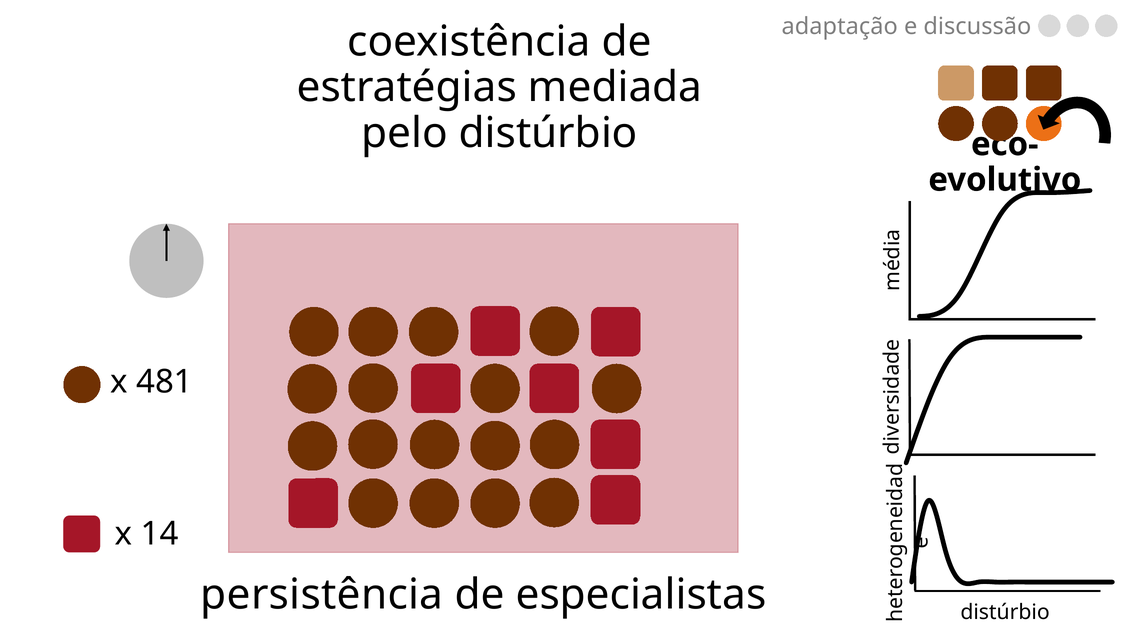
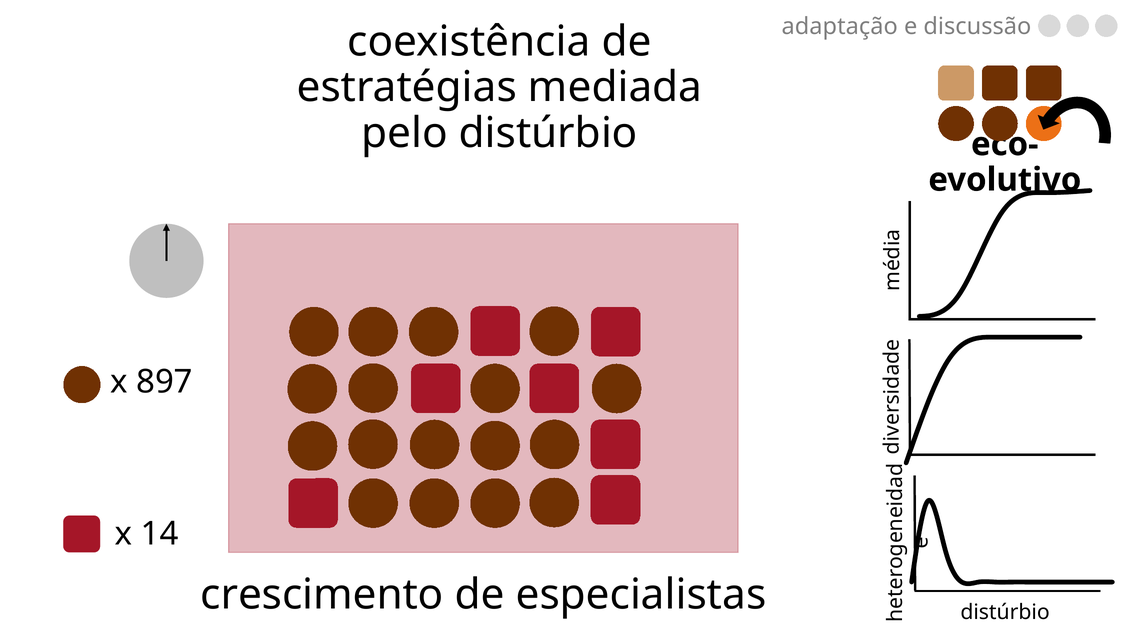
481: 481 -> 897
persistência: persistência -> crescimento
